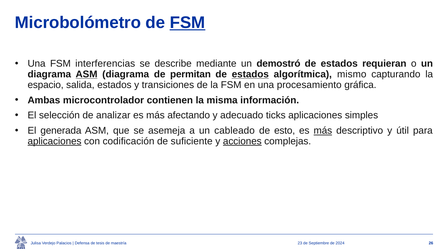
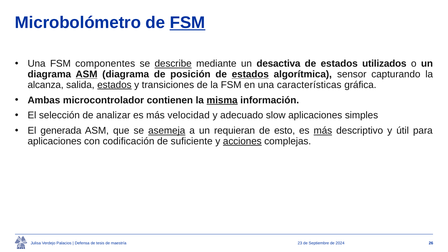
interferencias: interferencias -> componentes
describe underline: none -> present
demostró: demostró -> desactiva
requieran: requieran -> utilizados
permitan: permitan -> posición
mismo: mismo -> sensor
espacio: espacio -> alcanza
estados at (114, 85) underline: none -> present
procesamiento: procesamiento -> características
misma underline: none -> present
afectando: afectando -> velocidad
ticks: ticks -> slow
asemeja underline: none -> present
cableado: cableado -> requieran
aplicaciones at (55, 141) underline: present -> none
